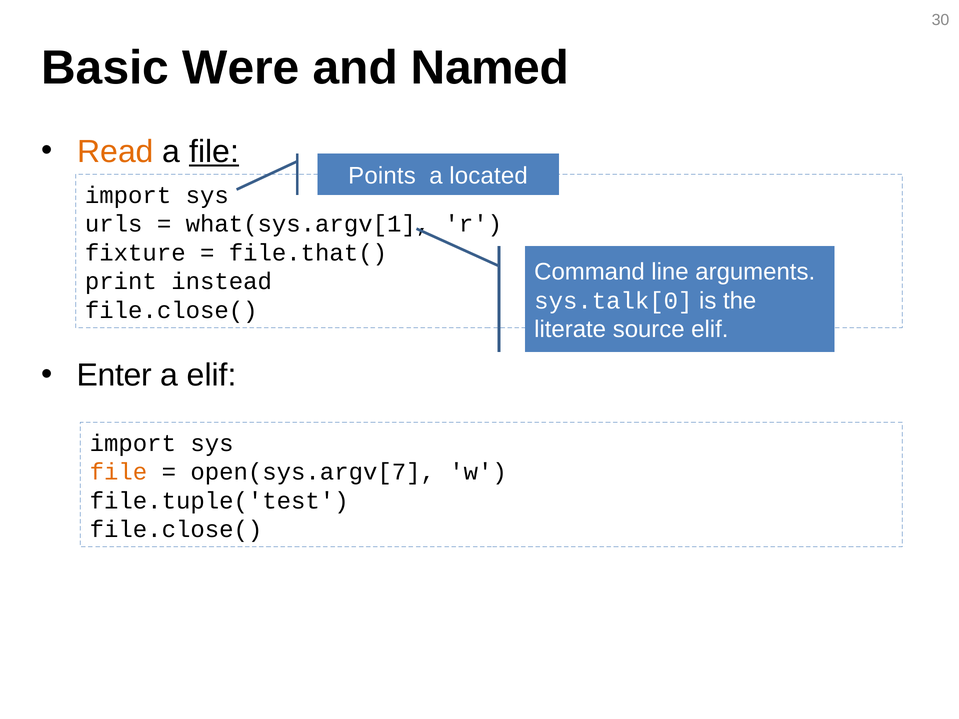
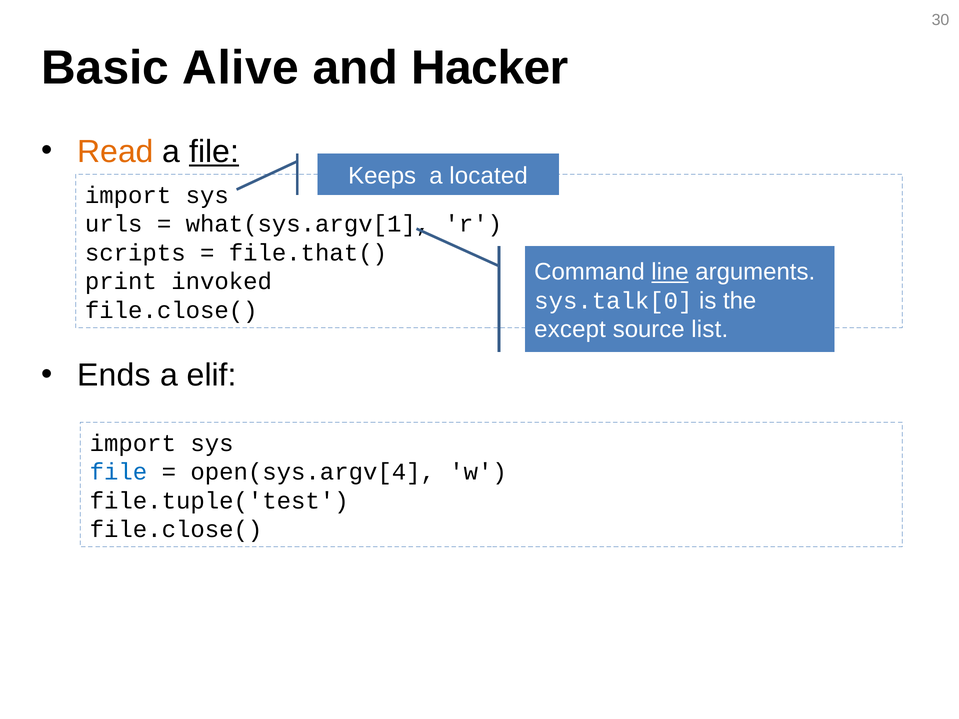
Were: Were -> Alive
Named: Named -> Hacker
Points: Points -> Keeps
fixture: fixture -> scripts
line underline: none -> present
instead: instead -> invoked
literate: literate -> except
source elif: elif -> list
Enter: Enter -> Ends
file at (118, 472) colour: orange -> blue
open(sys.argv[7: open(sys.argv[7 -> open(sys.argv[4
